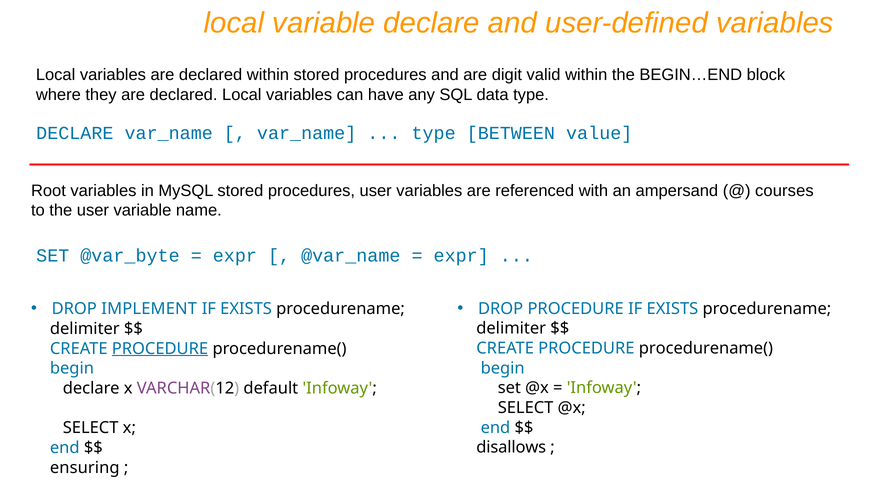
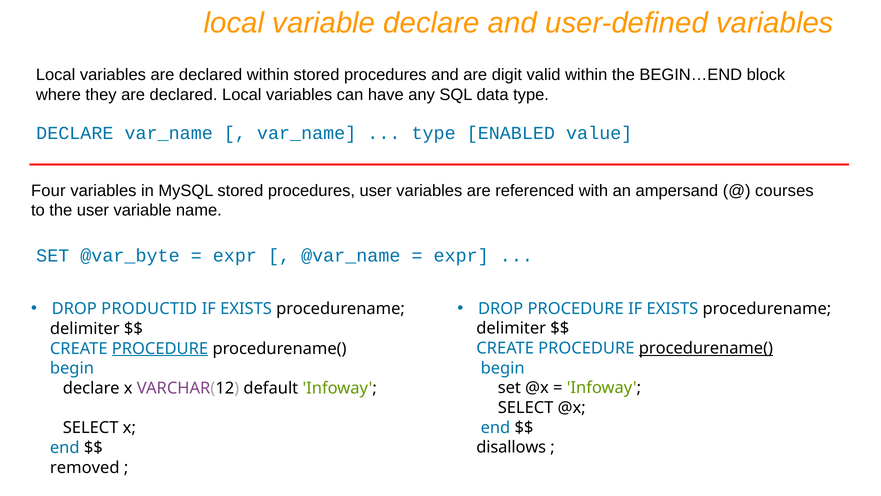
BETWEEN: BETWEEN -> ENABLED
Root: Root -> Four
IMPLEMENT: IMPLEMENT -> PRODUCTID
procedurename( at (706, 348) underline: none -> present
ensuring: ensuring -> removed
